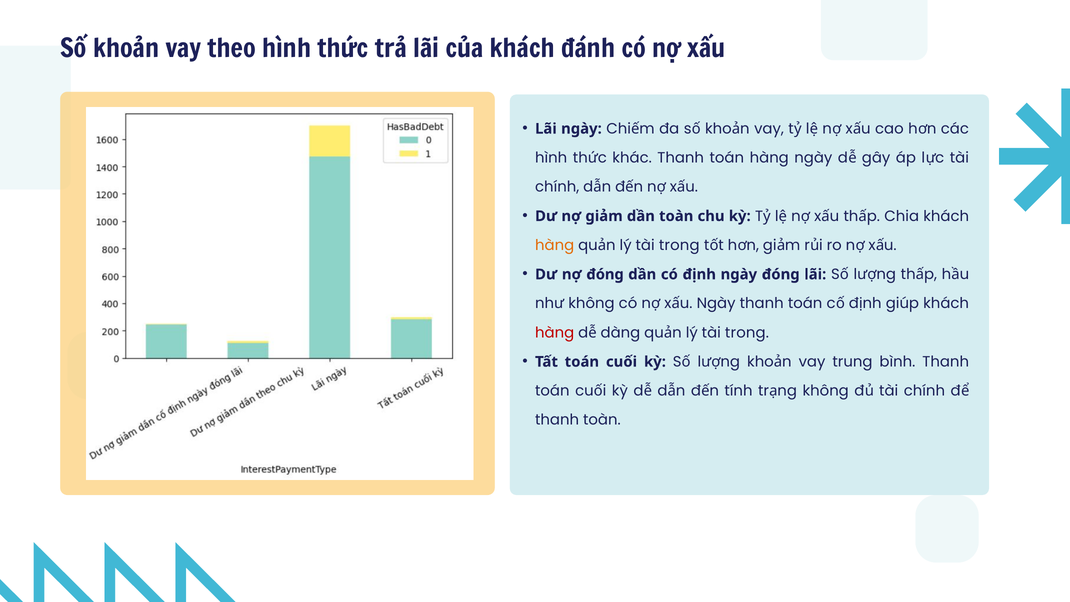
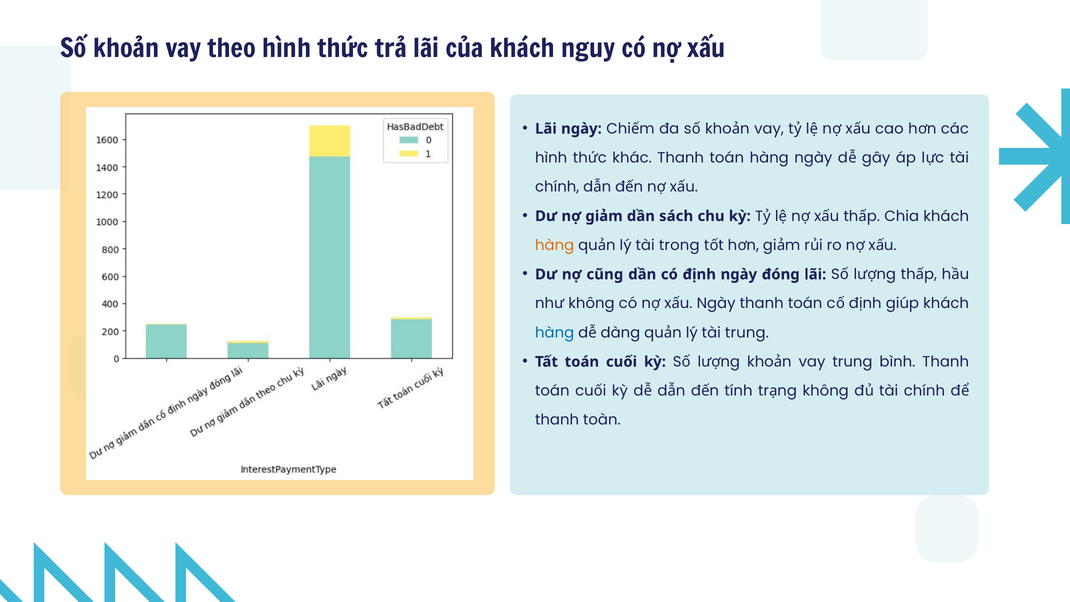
đánh: đánh -> nguy
dần toàn: toàn -> sách
nợ đóng: đóng -> cũng
hàng at (555, 333) colour: red -> blue
trong at (747, 333): trong -> trung
